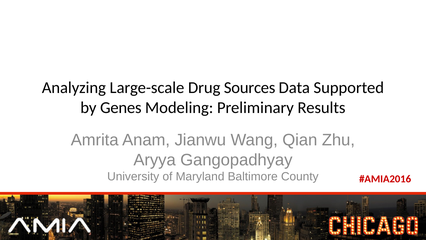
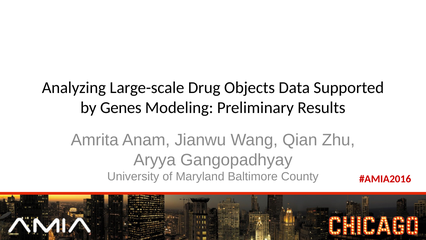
Sources: Sources -> Objects
